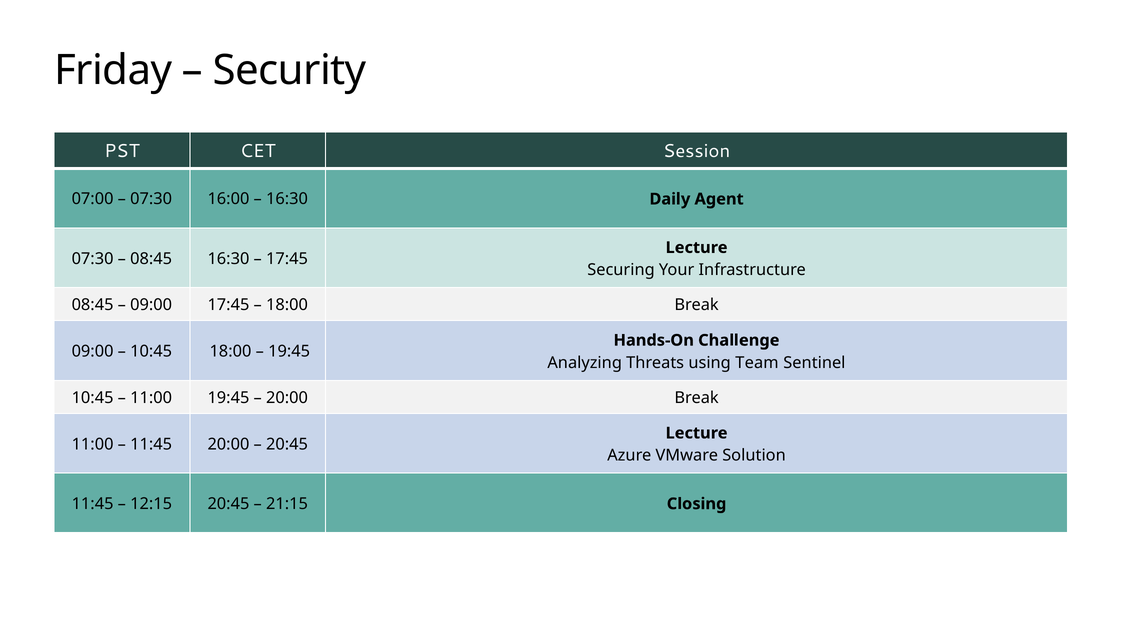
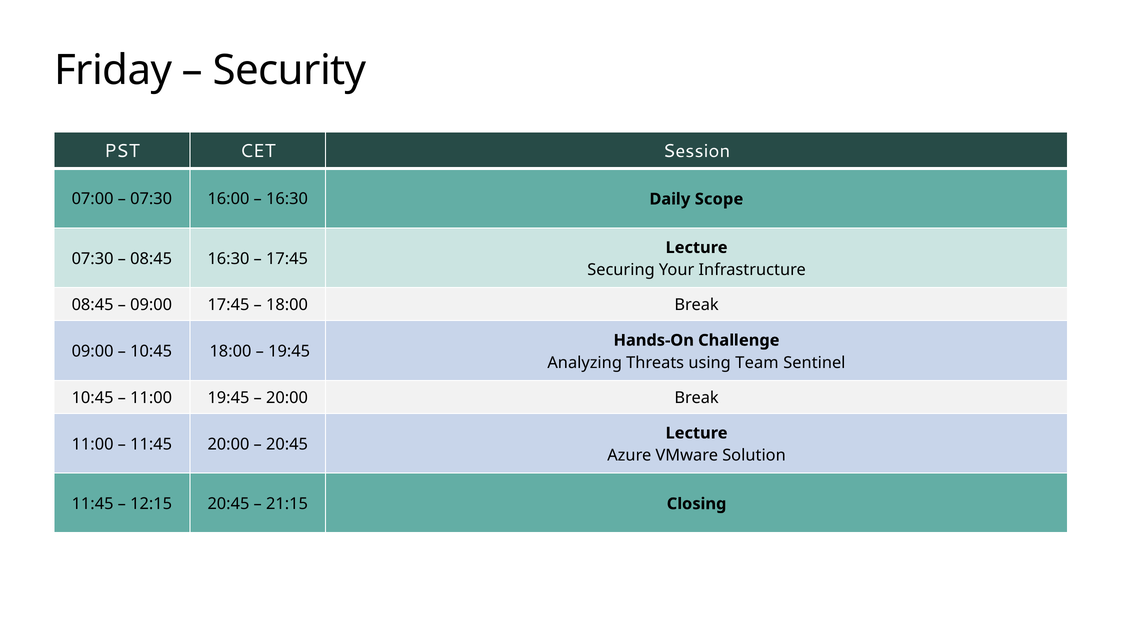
Agent: Agent -> Scope
